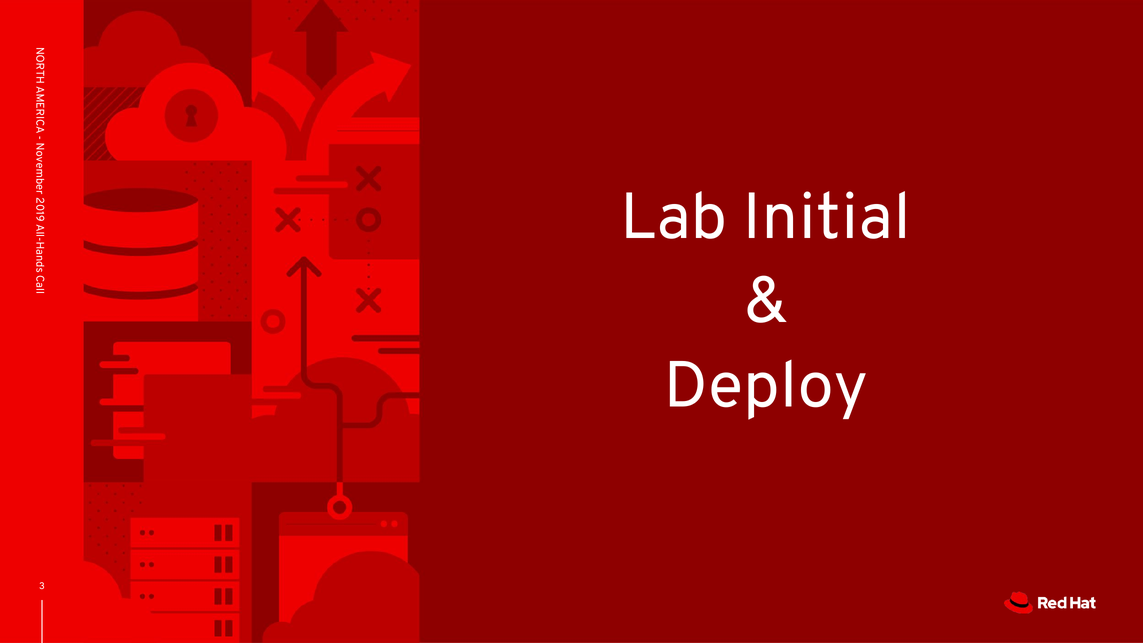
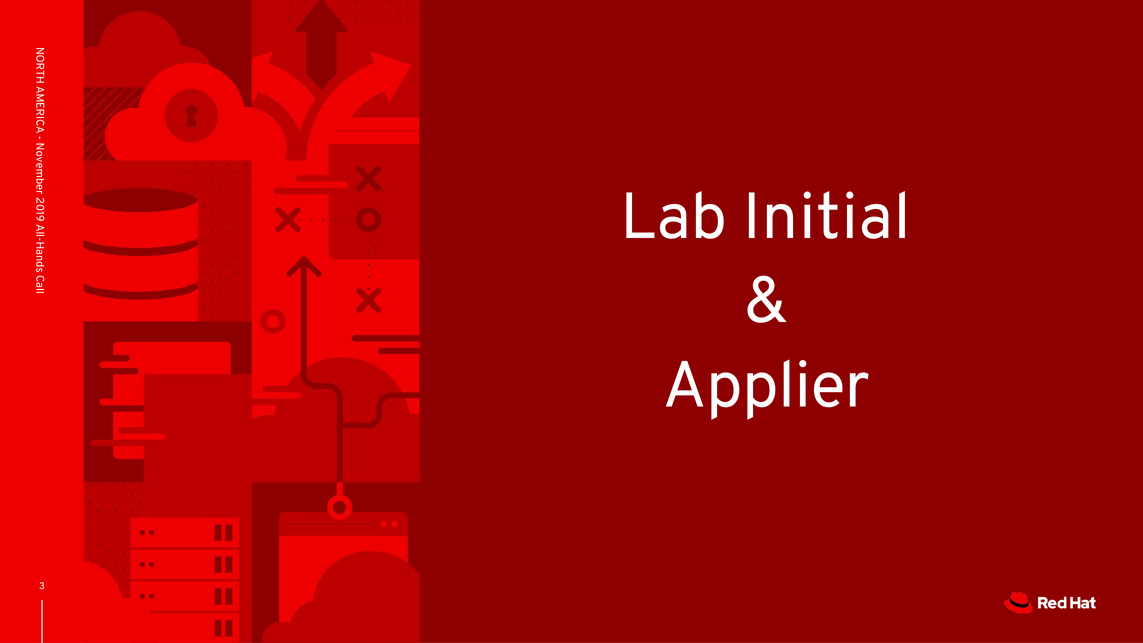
Deploy: Deploy -> Applier
